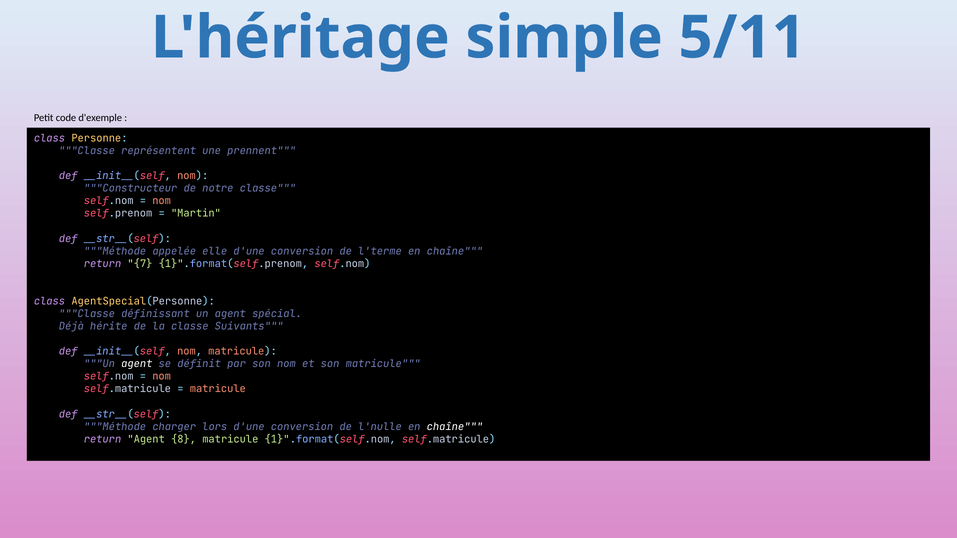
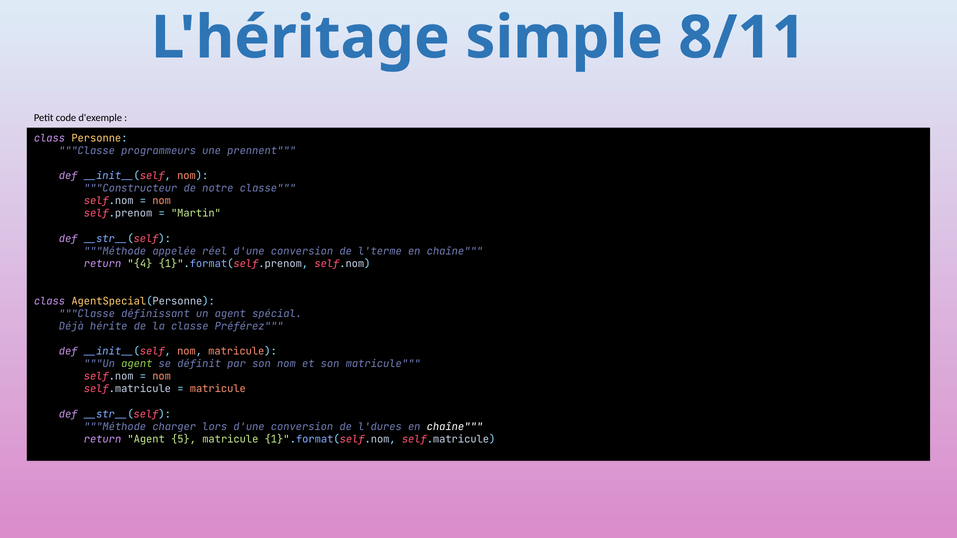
5/11: 5/11 -> 8/11
représentent: représentent -> programmeurs
elle: elle -> réel
7: 7 -> 4
Suivants: Suivants -> Préférez
agent at (137, 364) colour: white -> light green
l'nulle: l'nulle -> l'dures
8: 8 -> 5
